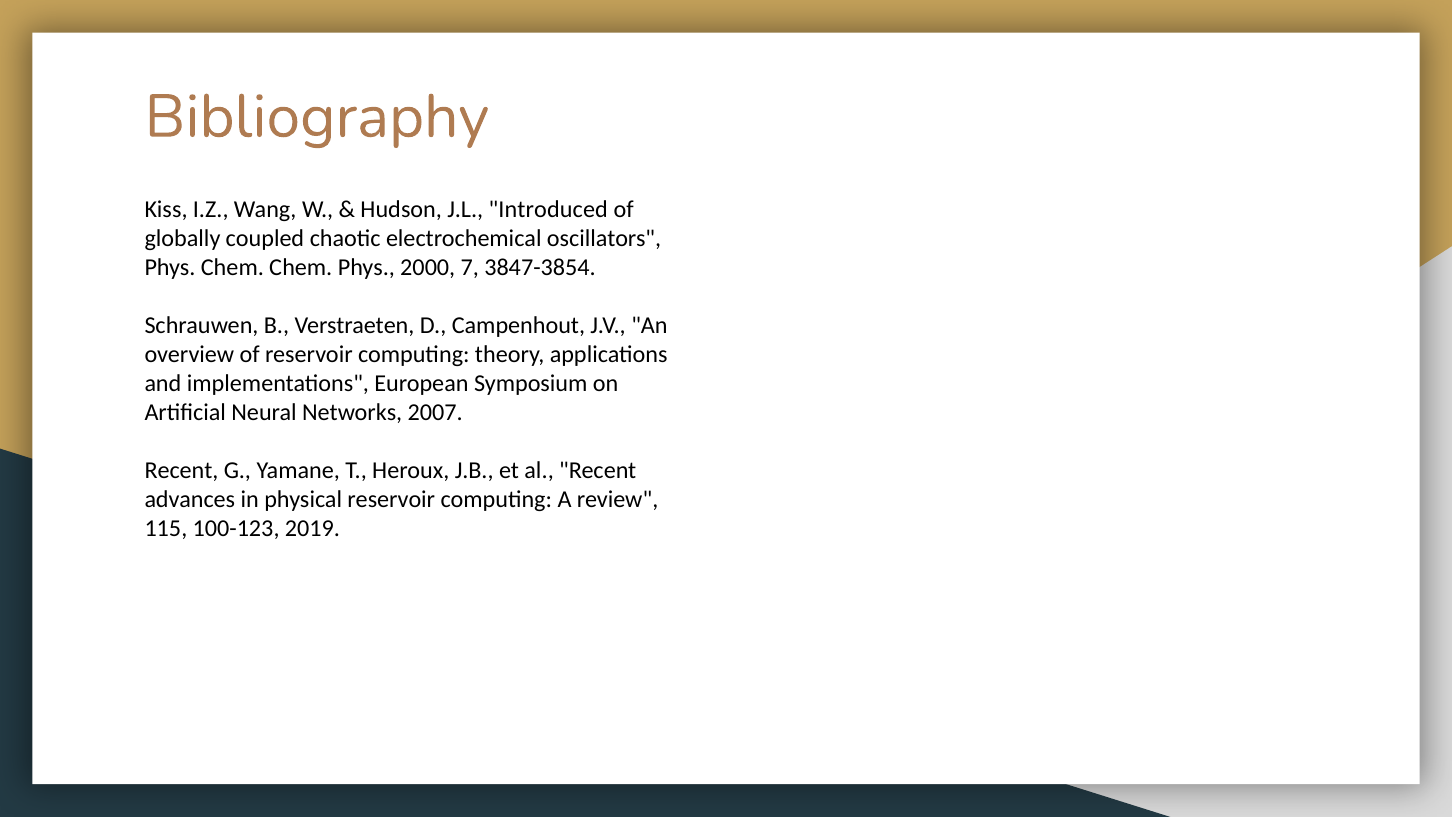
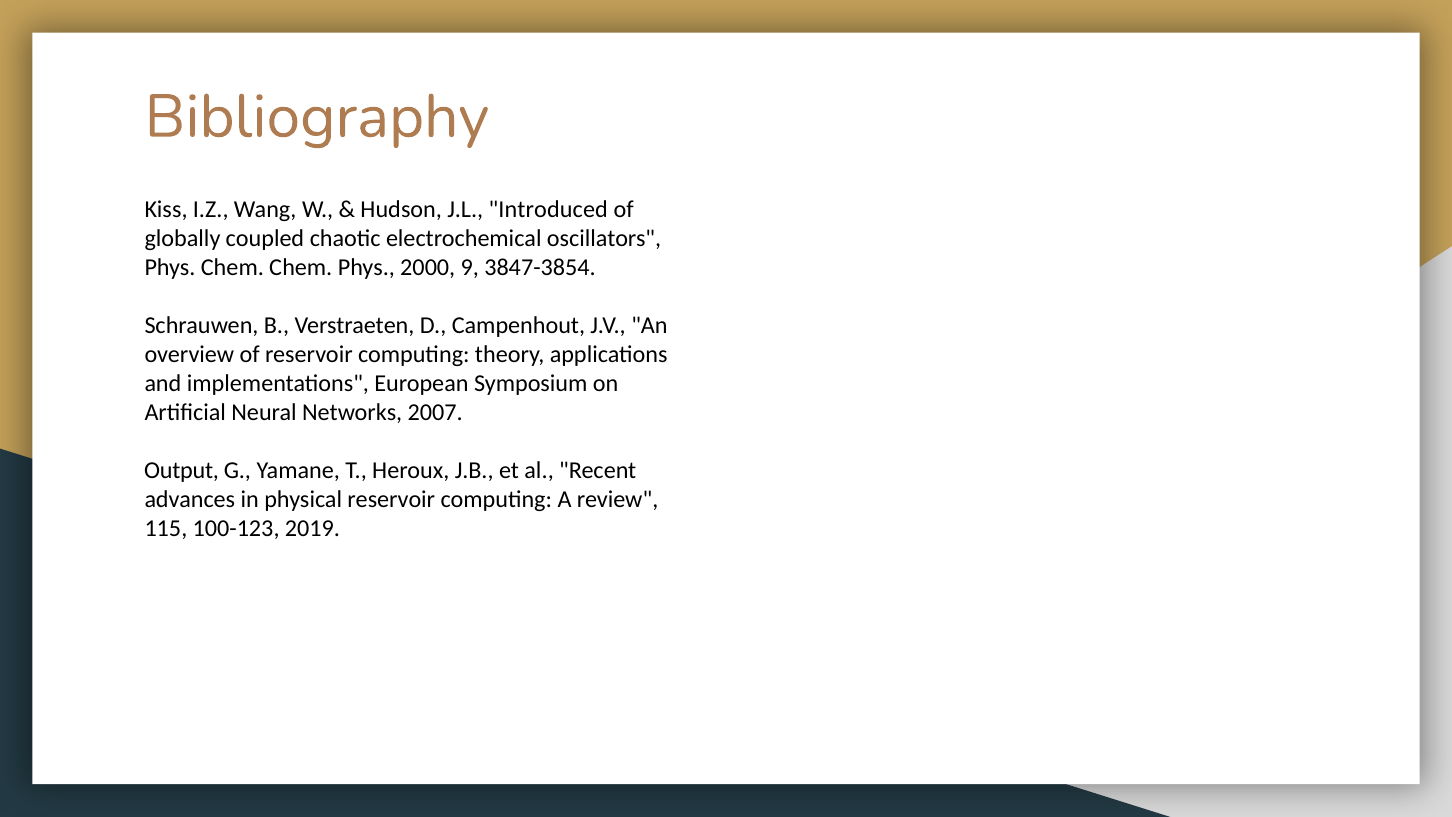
7: 7 -> 9
Recent at (181, 471): Recent -> Output
